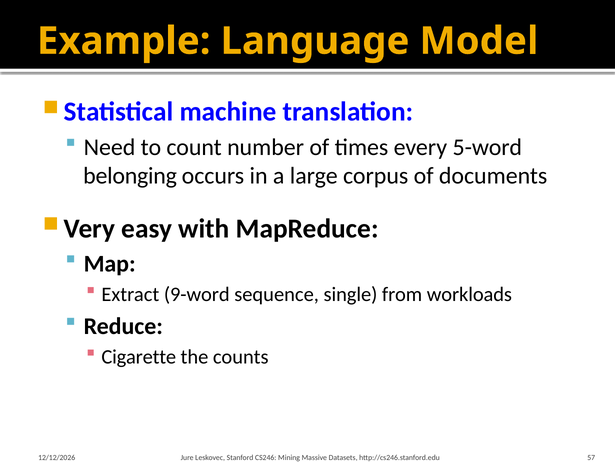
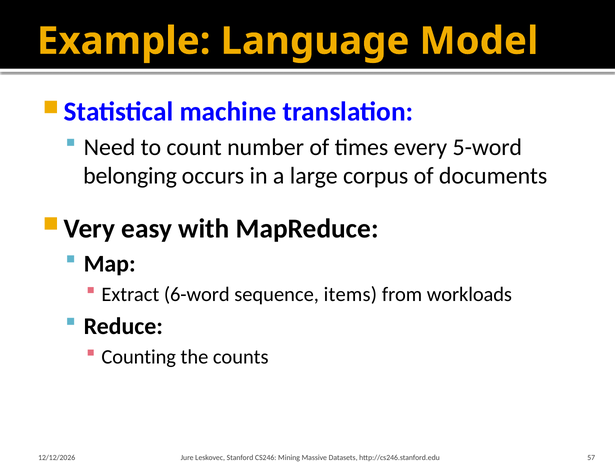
9-word: 9-word -> 6-word
single: single -> items
Cigarette: Cigarette -> Counting
